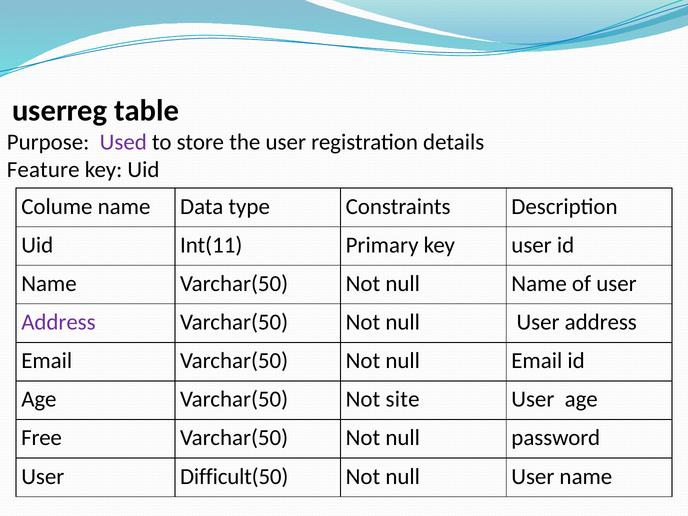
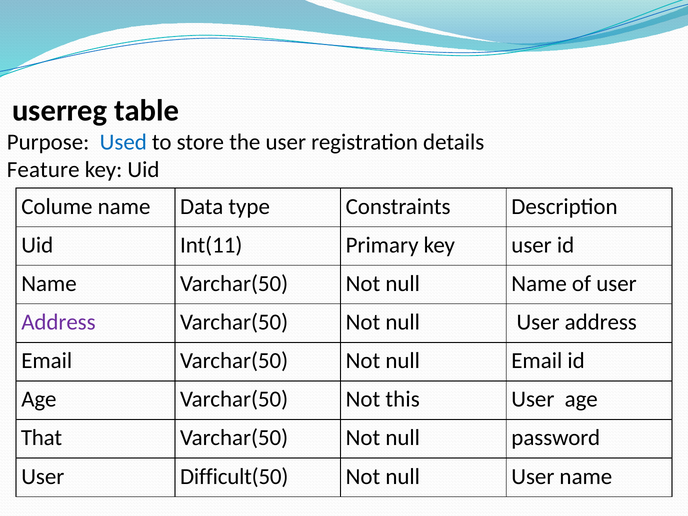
Used colour: purple -> blue
site: site -> this
Free: Free -> That
